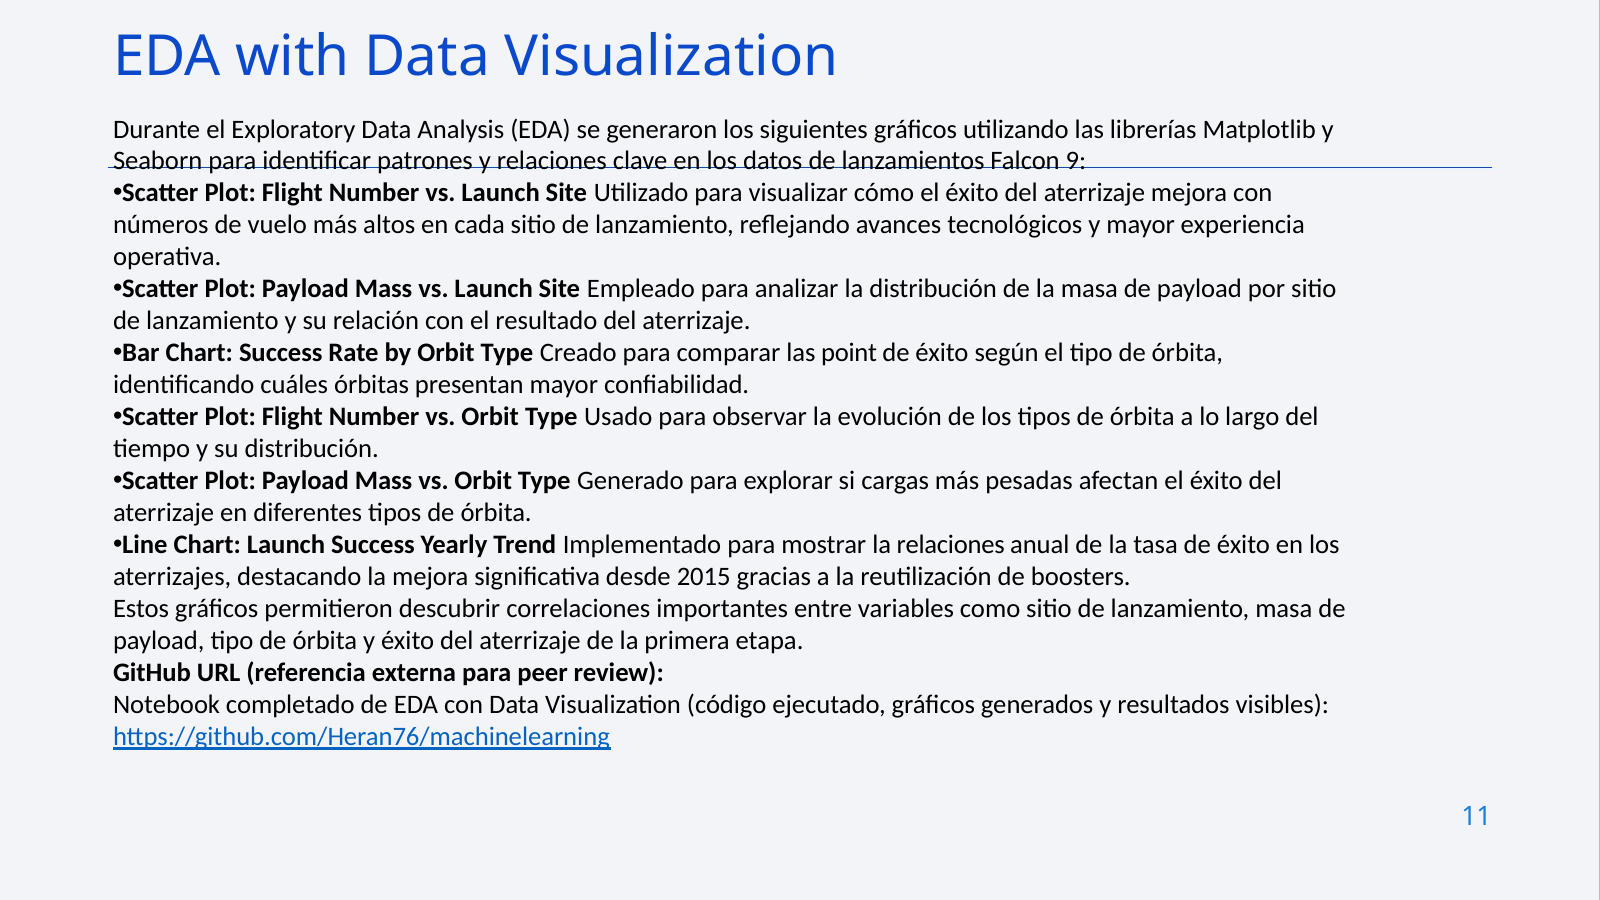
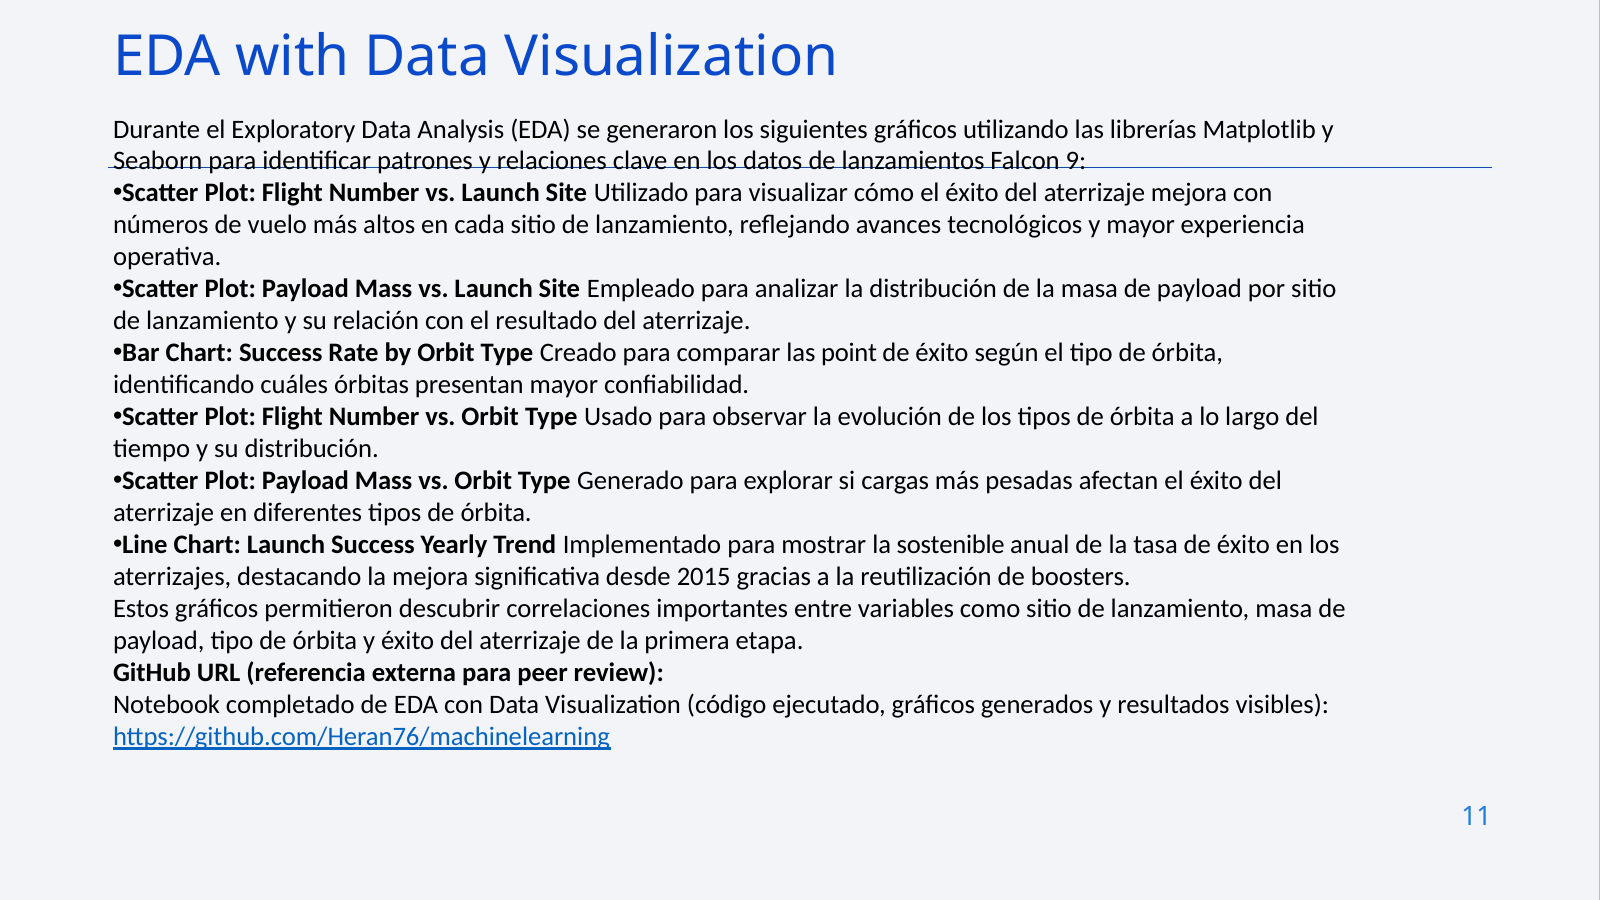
la relaciones: relaciones -> sostenible
